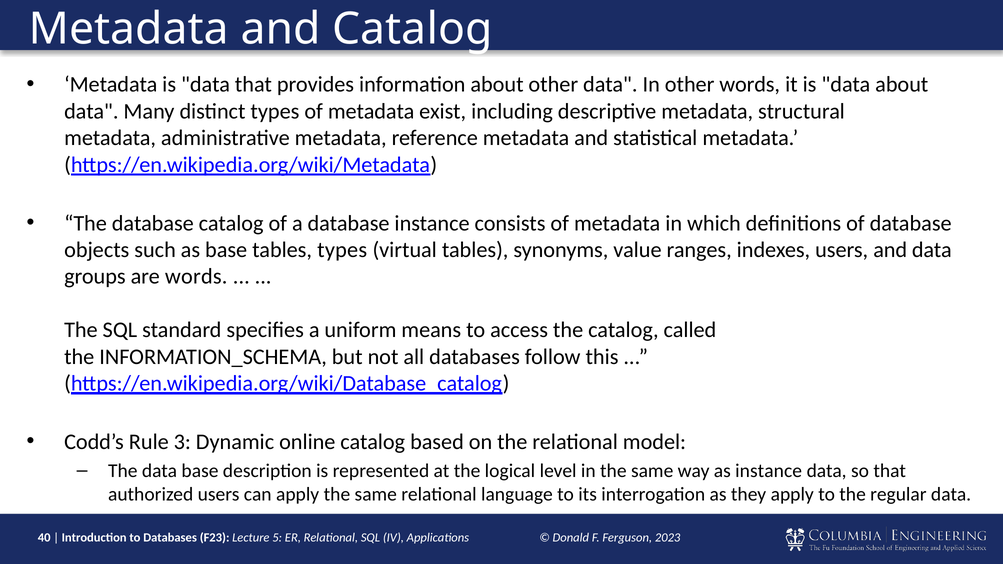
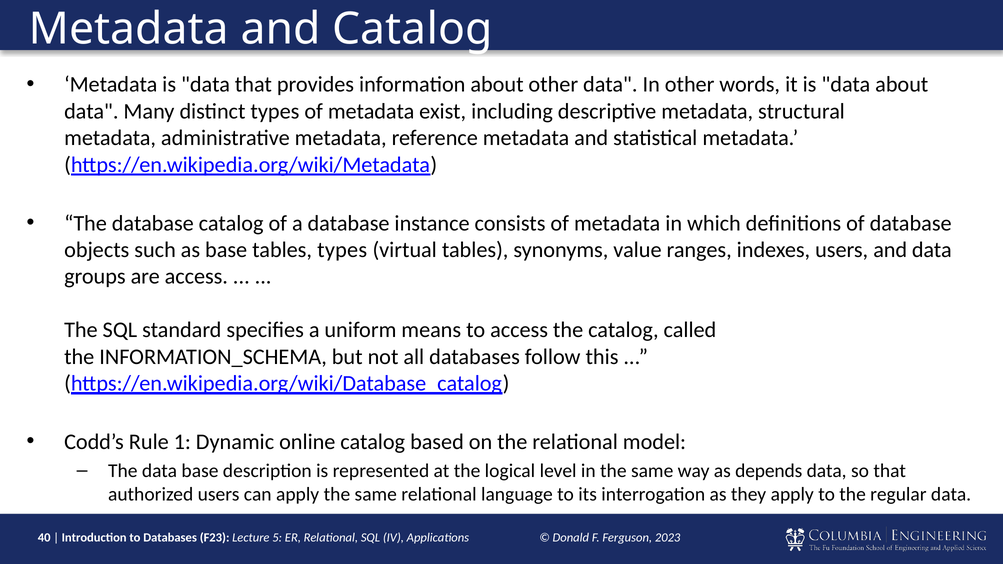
are words: words -> access
3: 3 -> 1
as instance: instance -> depends
